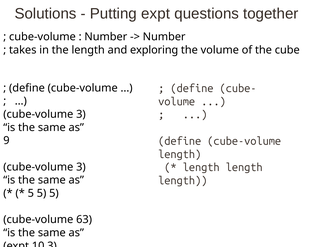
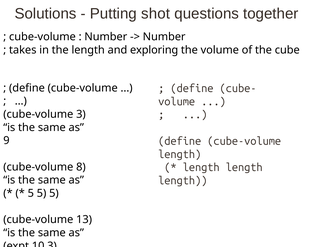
Putting expt: expt -> shot
3 at (81, 167): 3 -> 8
63: 63 -> 13
